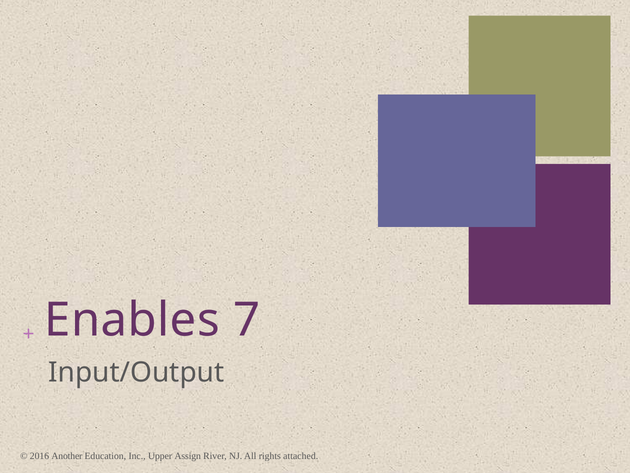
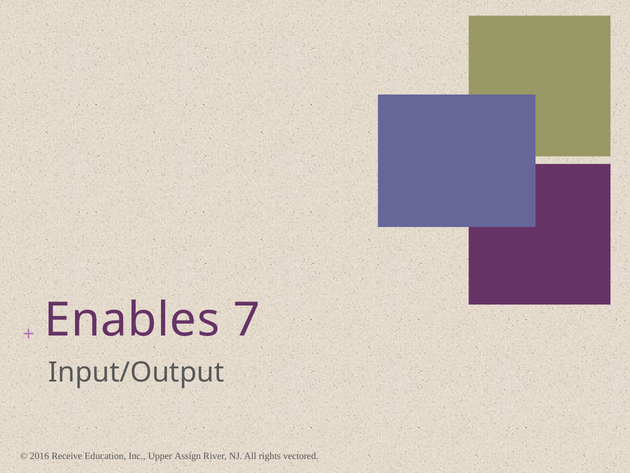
Another: Another -> Receive
attached: attached -> vectored
